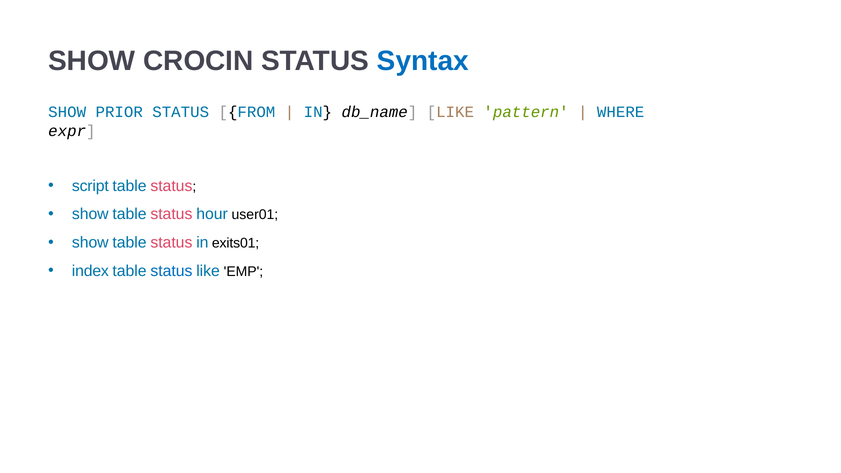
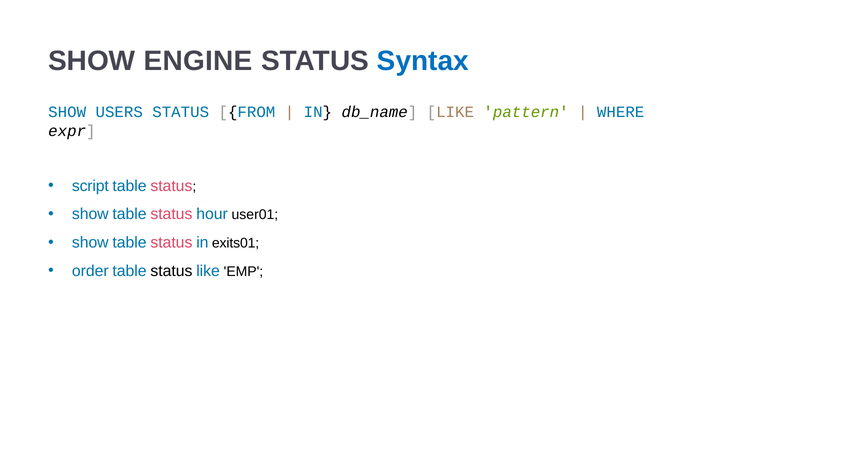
CROCIN: CROCIN -> ENGINE
PRIOR: PRIOR -> USERS
index: index -> order
status at (171, 271) colour: blue -> black
